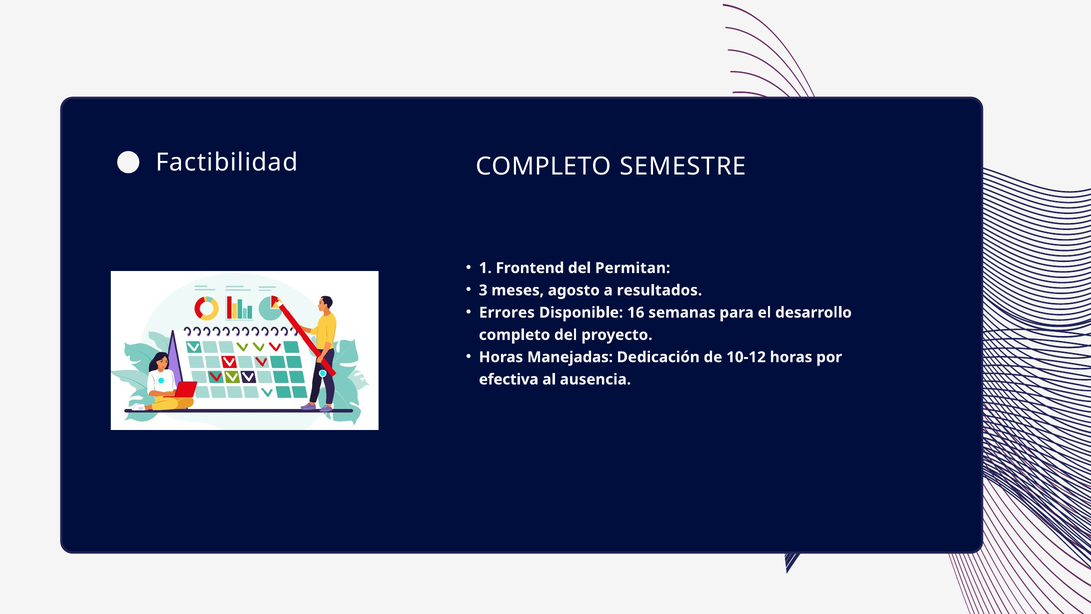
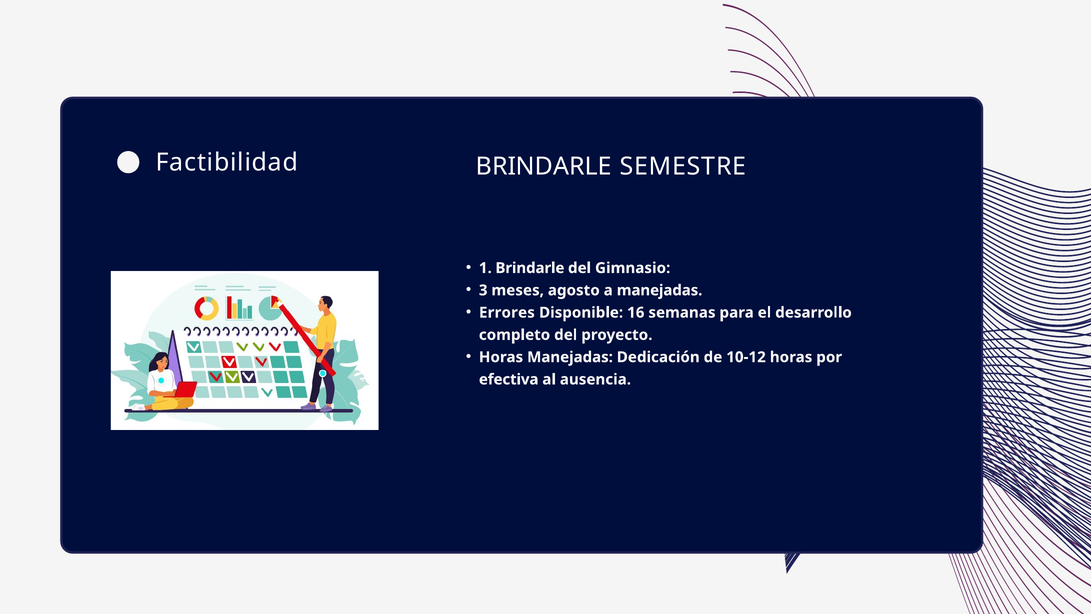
Factibilidad COMPLETO: COMPLETO -> BRINDARLE
1 Frontend: Frontend -> Brindarle
Permitan: Permitan -> Gimnasio
a resultados: resultados -> manejadas
